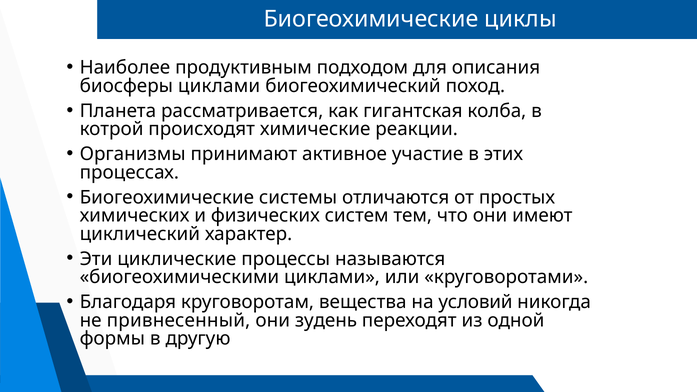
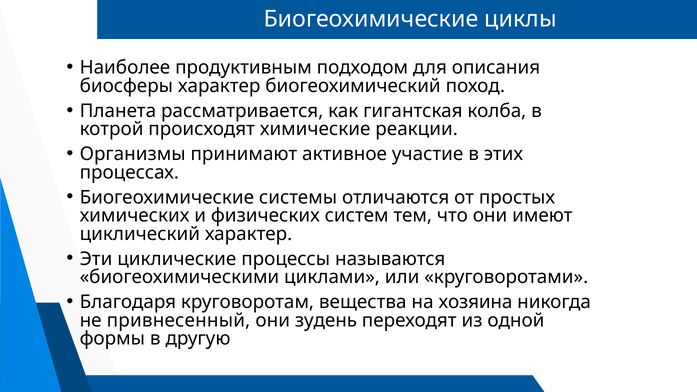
биосферы циклами: циклами -> характер
условий: условий -> хозяина
